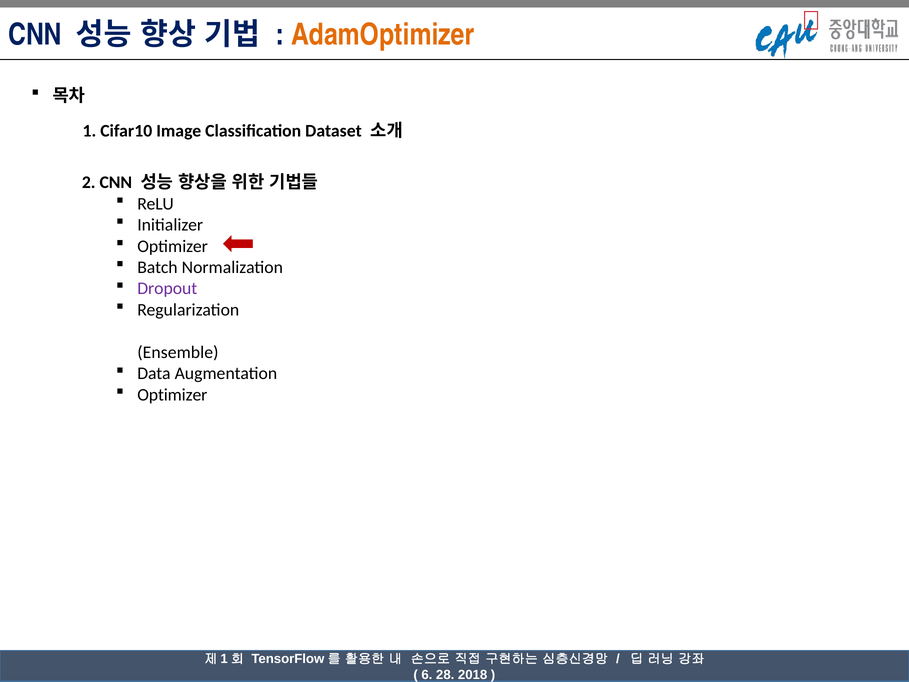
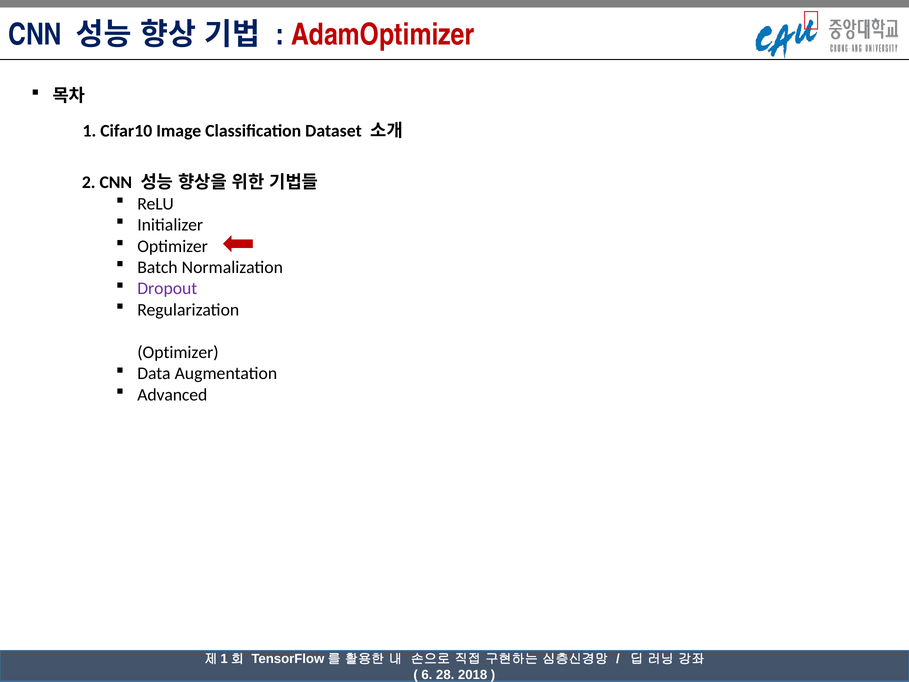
AdamOptimizer colour: orange -> red
Ensemble at (178, 352): Ensemble -> Optimizer
Optimizer at (172, 395): Optimizer -> Advanced
